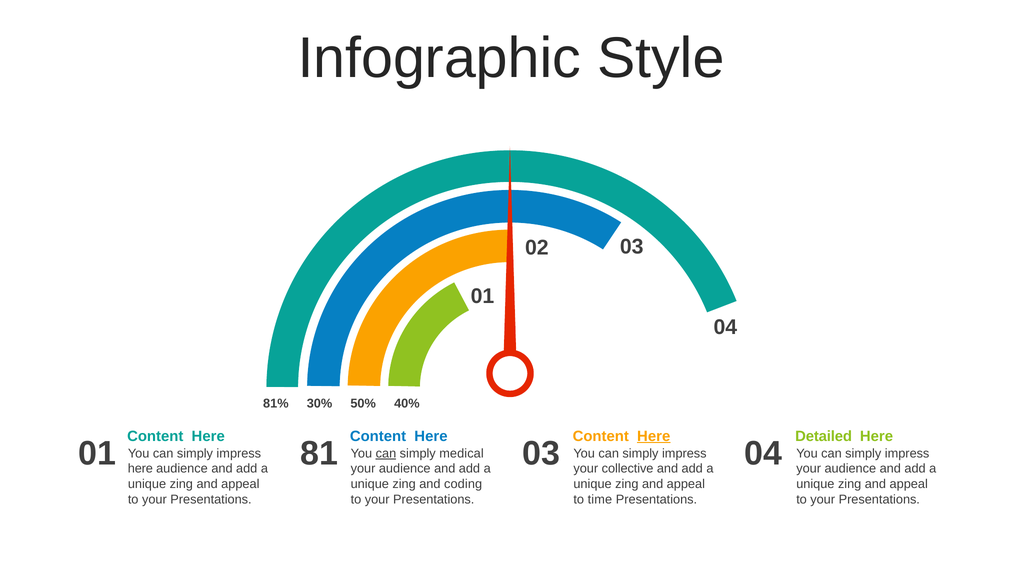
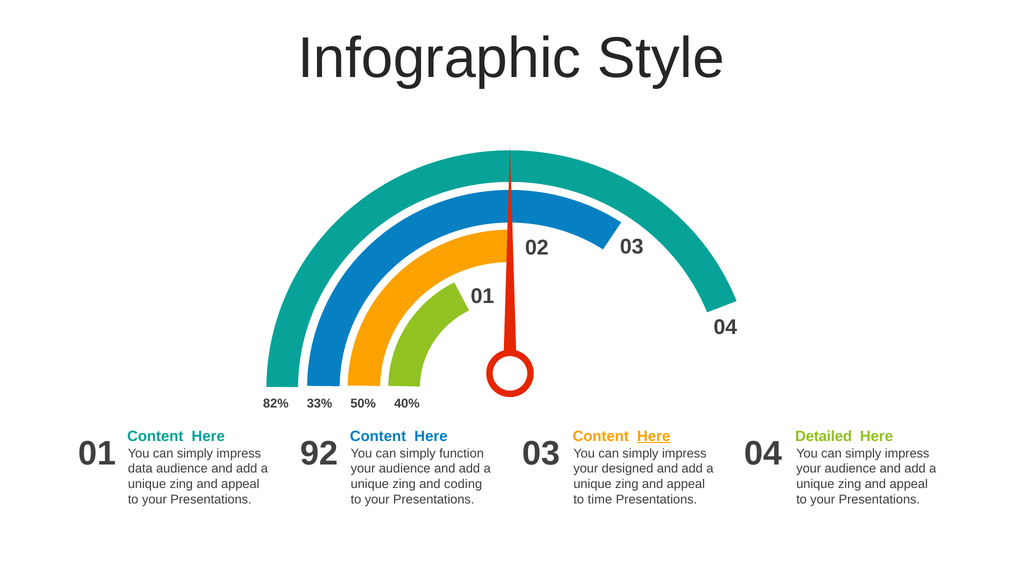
81%: 81% -> 82%
30%: 30% -> 33%
81: 81 -> 92
can at (386, 453) underline: present -> none
medical: medical -> function
here at (140, 469): here -> data
collective: collective -> designed
